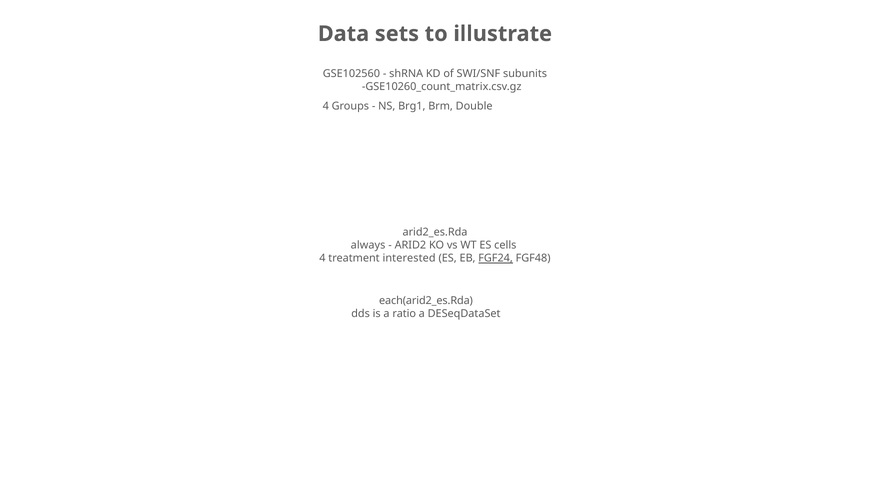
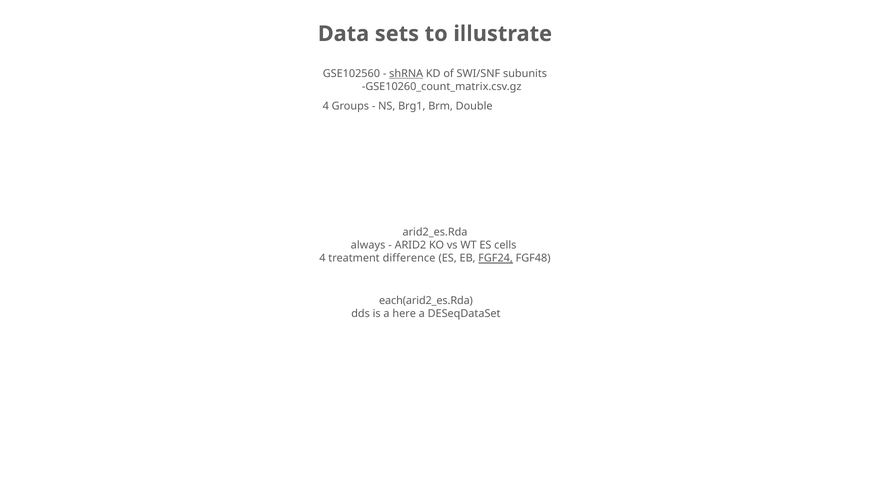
shRNA underline: none -> present
interested: interested -> difference
ratio: ratio -> here
